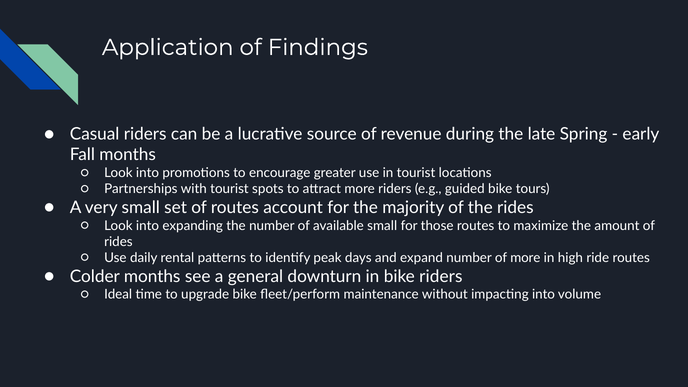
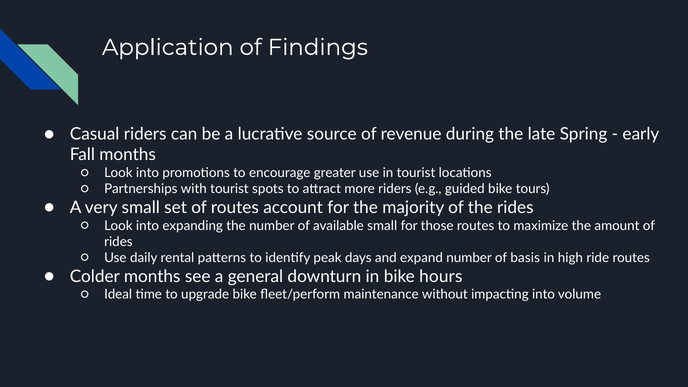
of more: more -> basis
bike riders: riders -> hours
